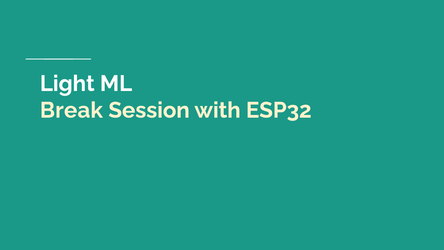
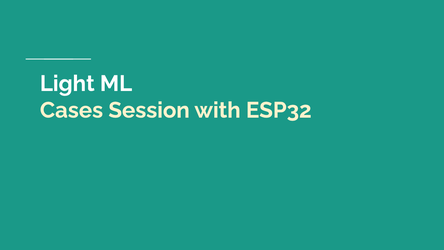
Break: Break -> Cases
